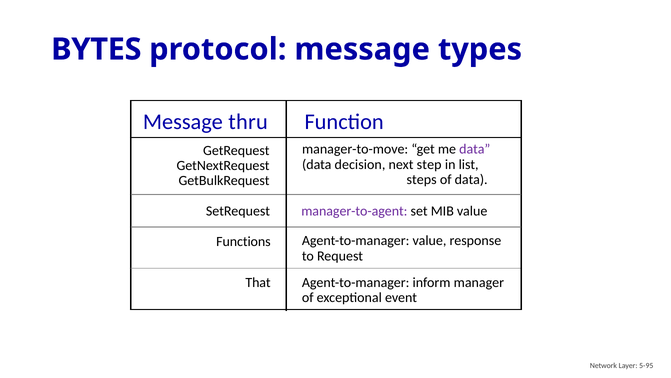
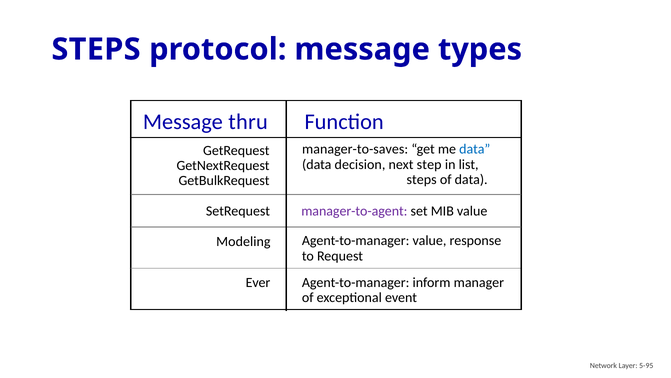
BYTES at (96, 49): BYTES -> STEPS
manager-to-move: manager-to-move -> manager-to-saves
data at (475, 149) colour: purple -> blue
Functions: Functions -> Modeling
That: That -> Ever
